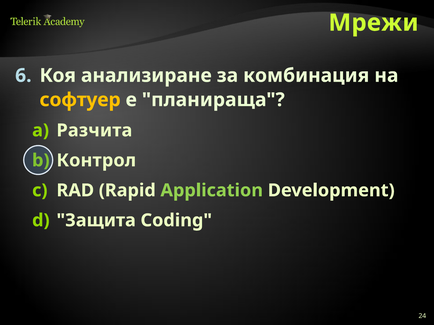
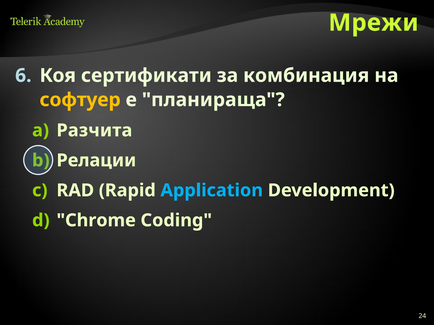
анализиране: анализиране -> сертификати
Контрол: Контрол -> Релации
Application colour: light green -> light blue
Защита: Защита -> Chrome
